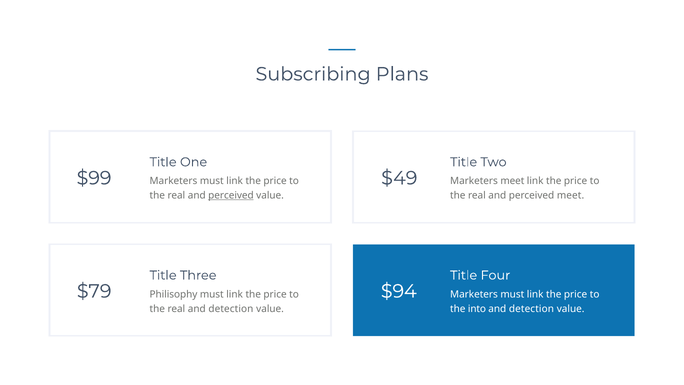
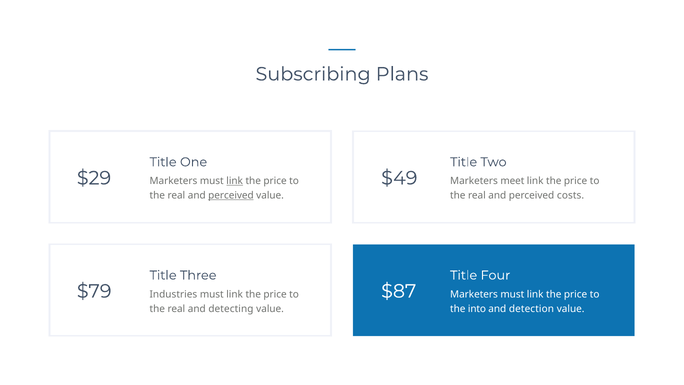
$99: $99 -> $29
link at (235, 181) underline: none -> present
perceived meet: meet -> costs
$94: $94 -> $87
Philisophy: Philisophy -> Industries
real and detection: detection -> detecting
